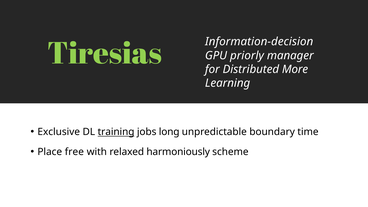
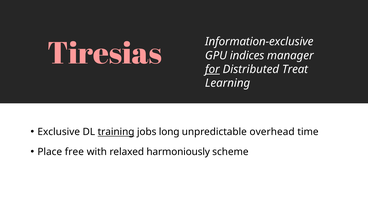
Information-decision: Information-decision -> Information-exclusive
Tiresias colour: light green -> pink
priorly: priorly -> indices
for underline: none -> present
More: More -> Treat
boundary: boundary -> overhead
